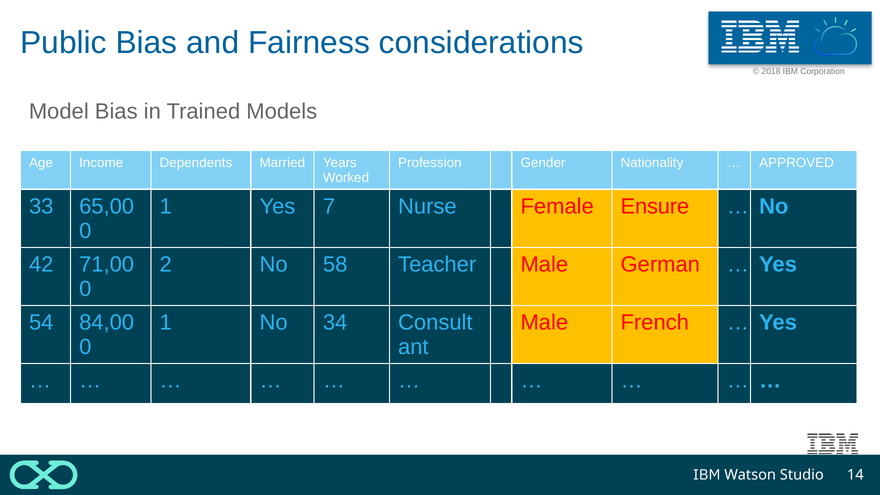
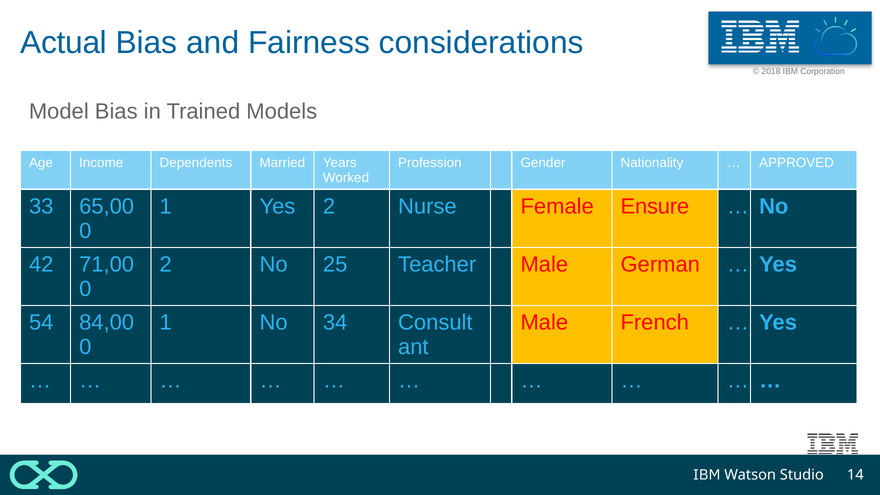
Public: Public -> Actual
Yes 7: 7 -> 2
58: 58 -> 25
